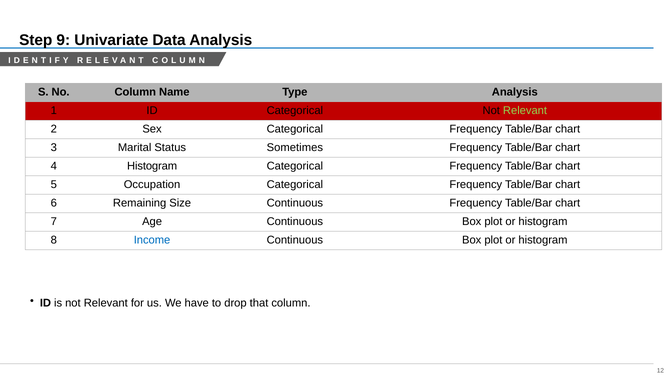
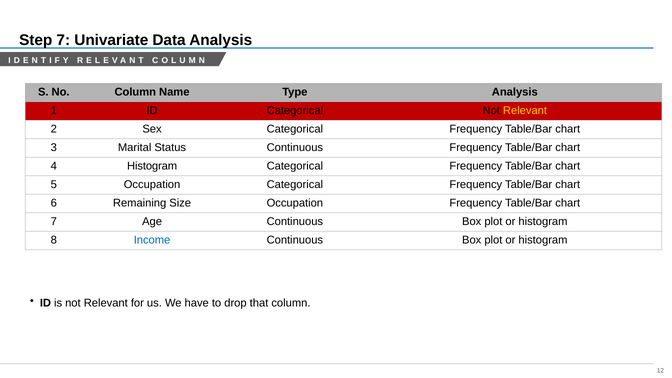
Step 9: 9 -> 7
Relevant at (525, 111) colour: light green -> yellow
Status Sometimes: Sometimes -> Continuous
Size Continuous: Continuous -> Occupation
